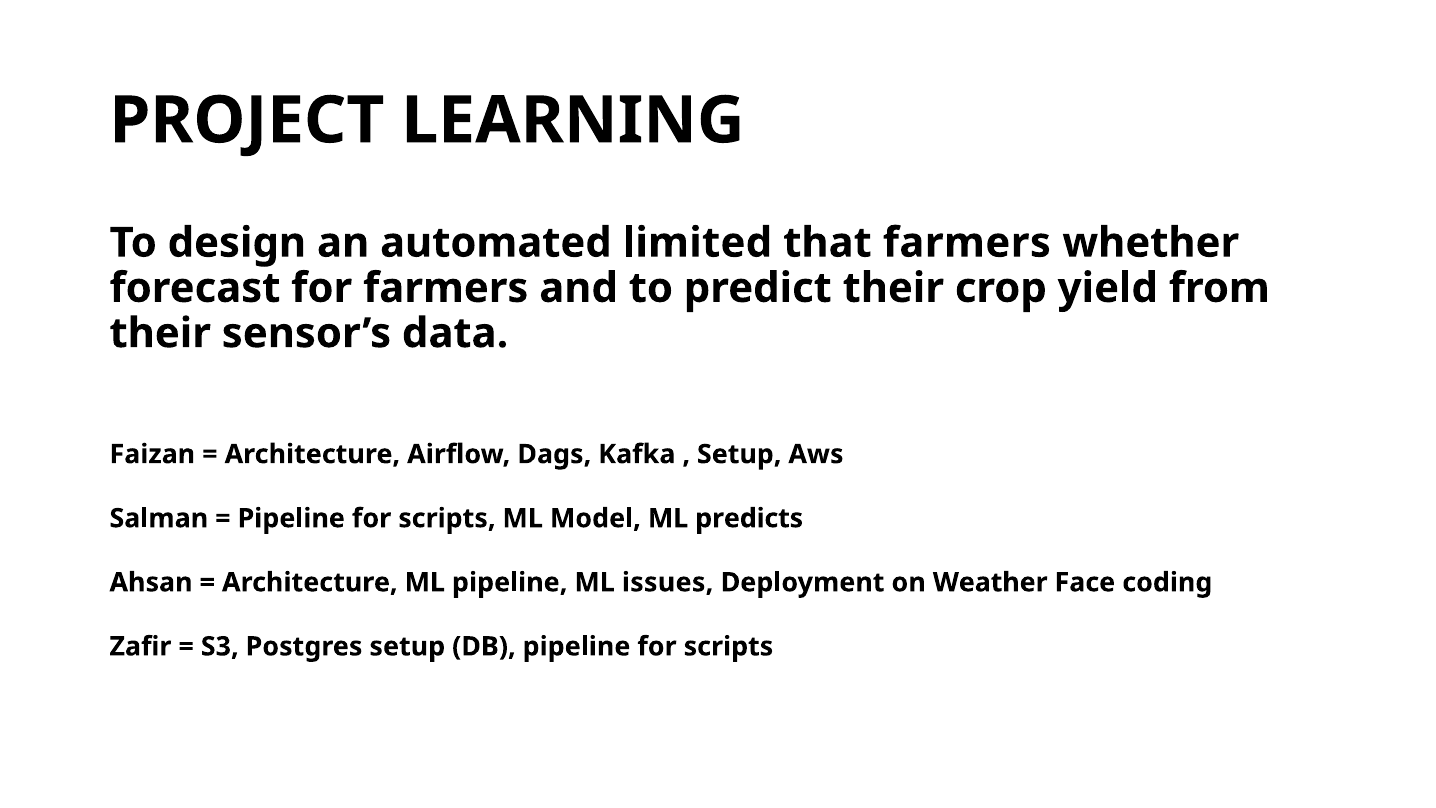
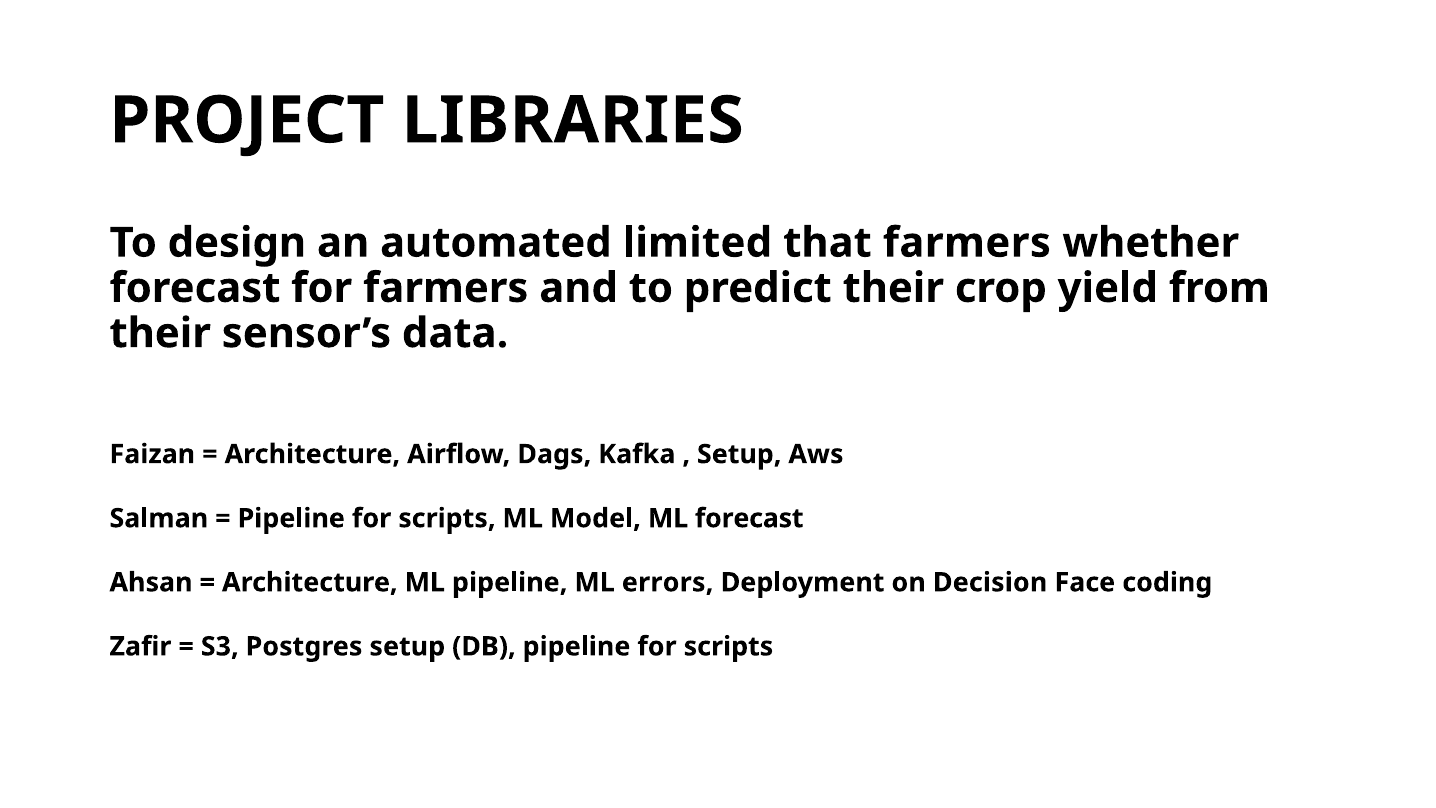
LEARNING: LEARNING -> LIBRARIES
ML predicts: predicts -> forecast
issues: issues -> errors
Weather: Weather -> Decision
